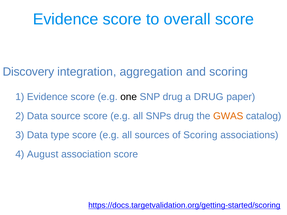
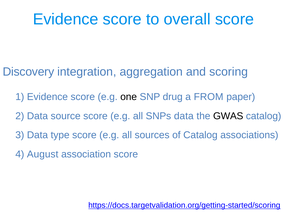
a DRUG: DRUG -> FROM
SNPs drug: drug -> data
GWAS colour: orange -> black
of Scoring: Scoring -> Catalog
